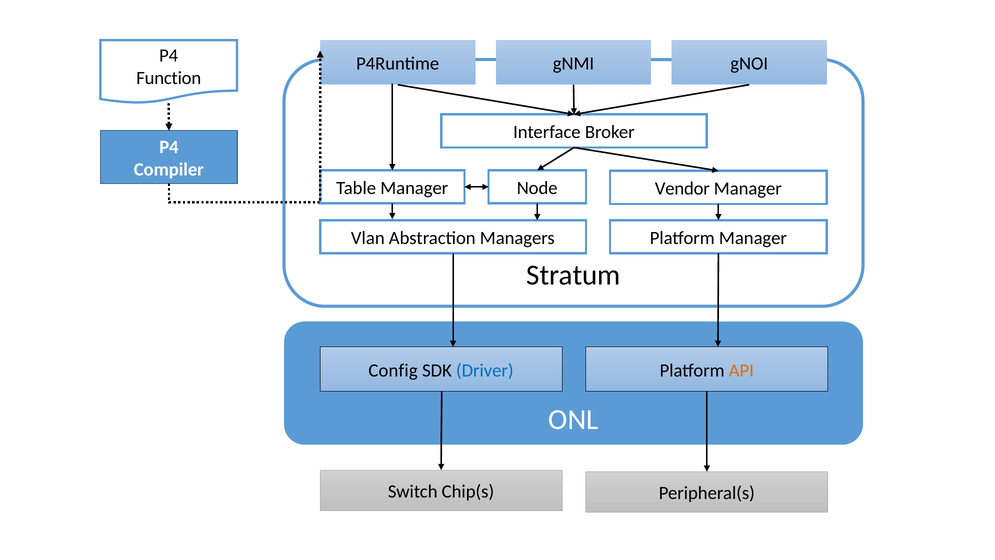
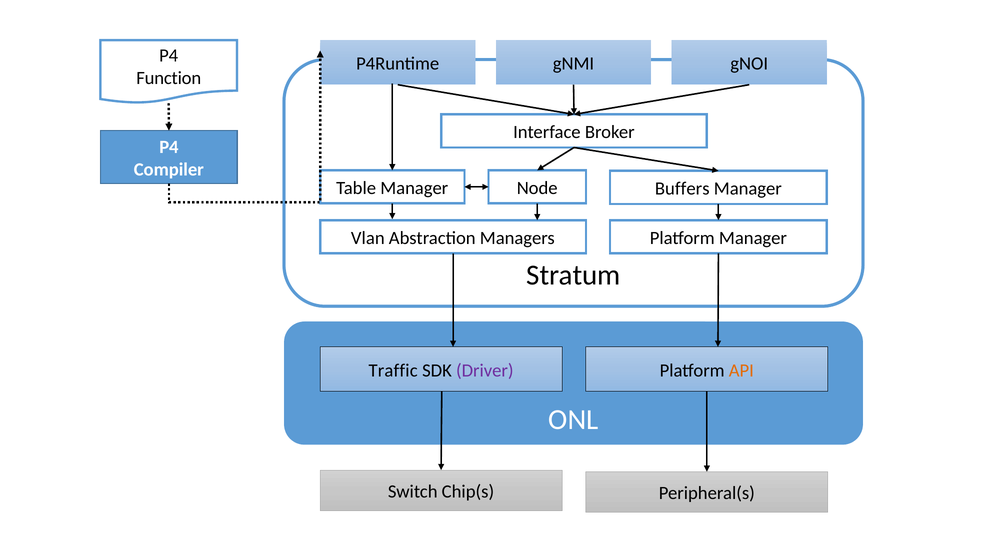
Vendor: Vendor -> Buffers
Config: Config -> Traffic
Driver colour: blue -> purple
